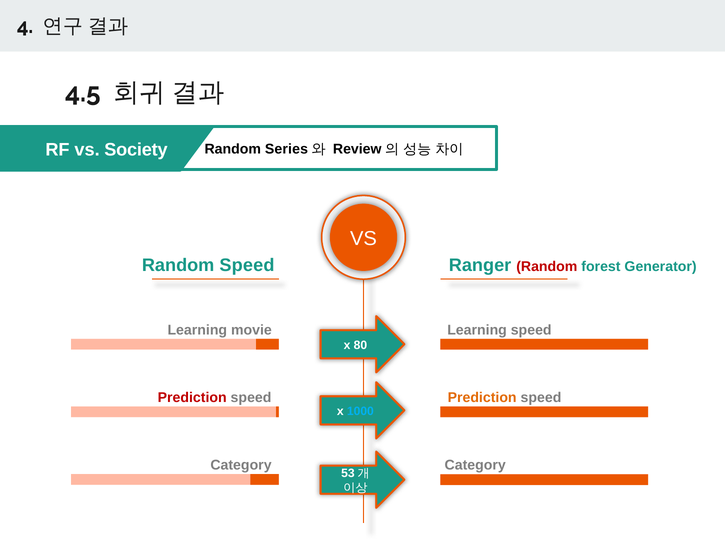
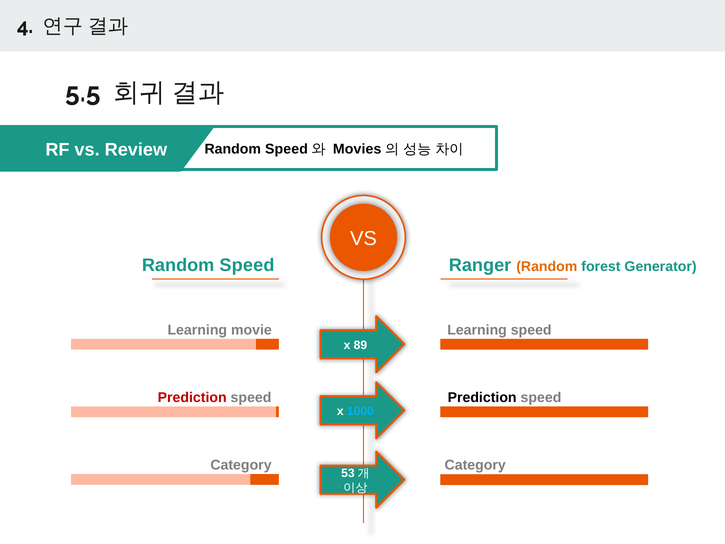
4.5: 4.5 -> 5.5
Society: Society -> Review
Series at (286, 149): Series -> Speed
Review: Review -> Movies
Random at (547, 266) colour: red -> orange
80: 80 -> 89
Prediction at (482, 397) colour: orange -> black
